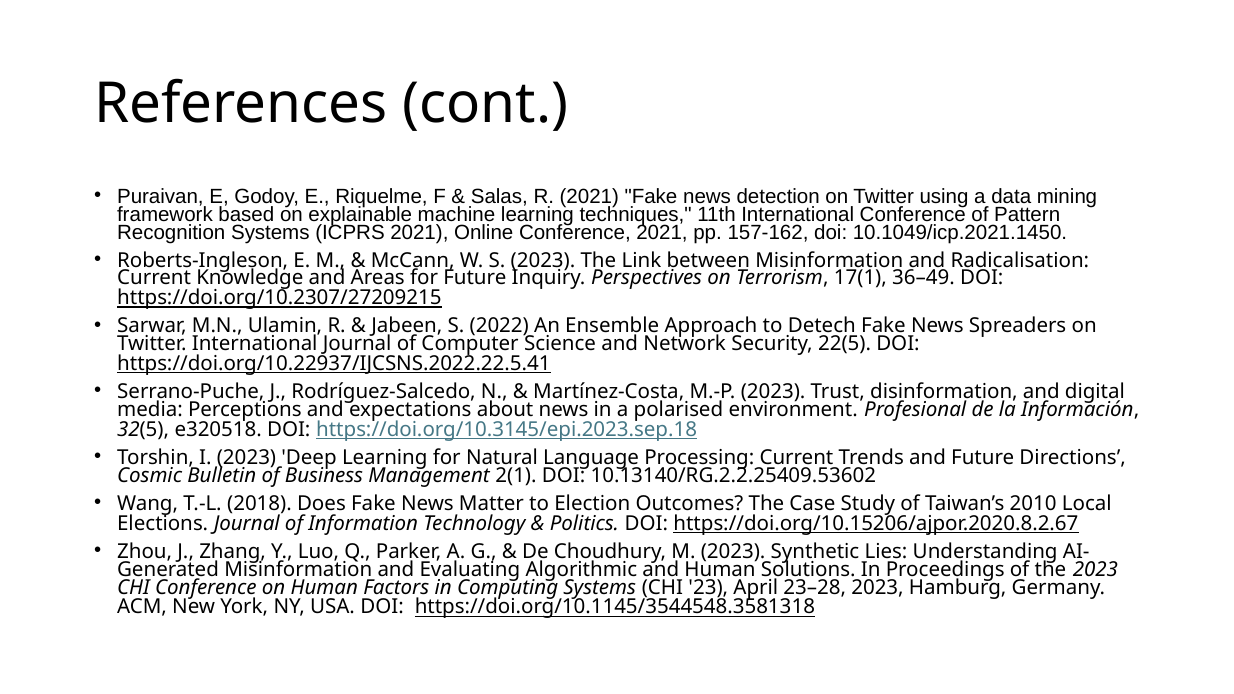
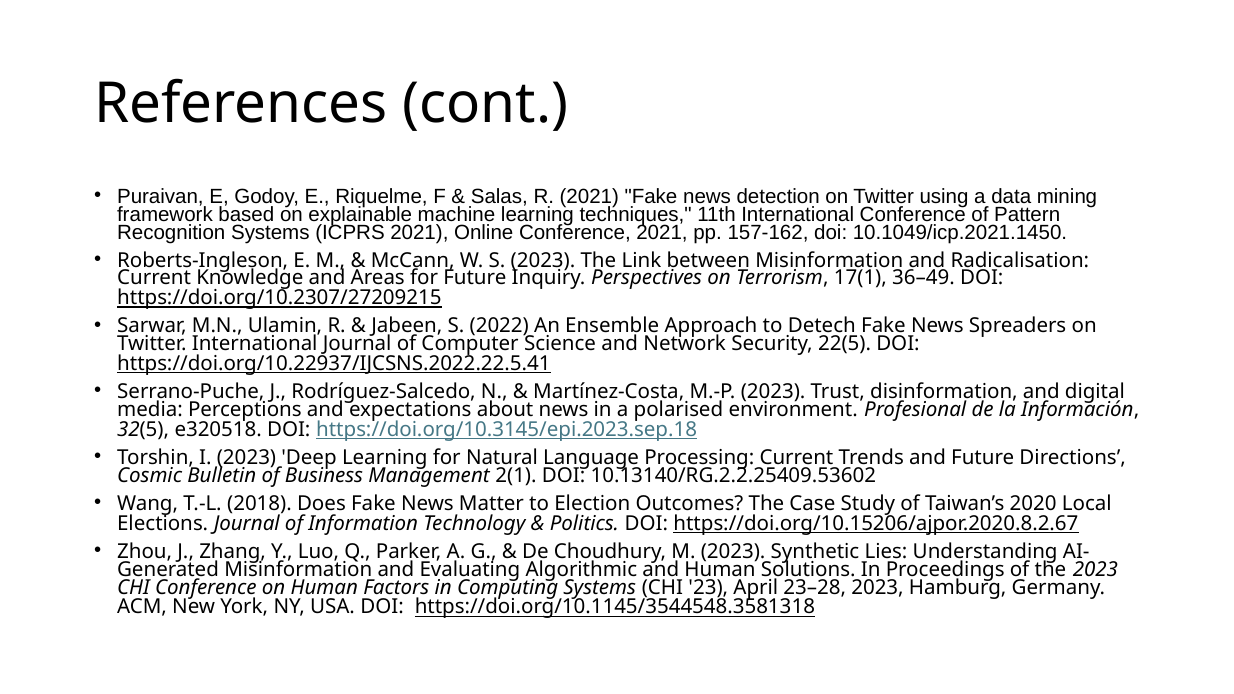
2010: 2010 -> 2020
